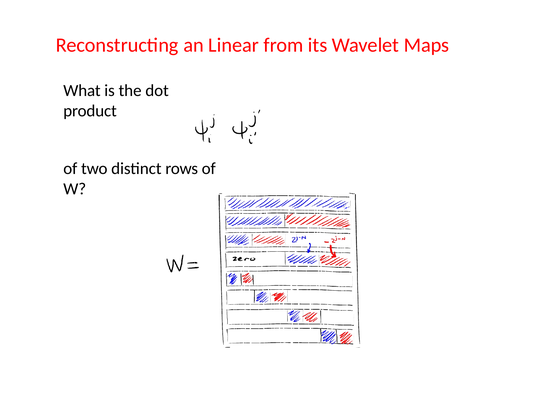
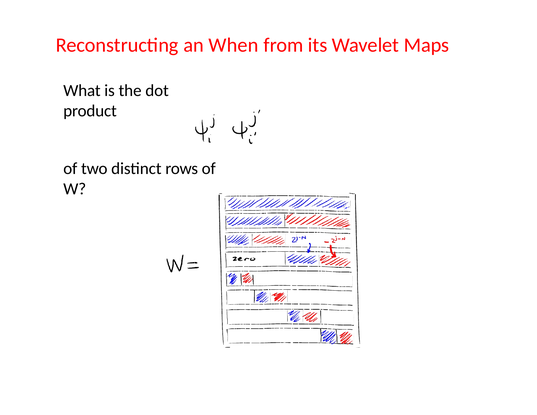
Linear: Linear -> When
